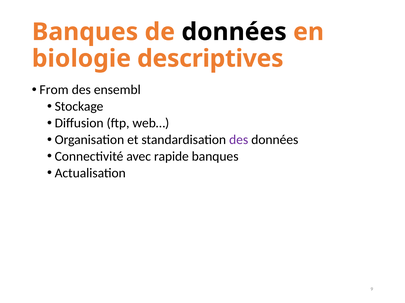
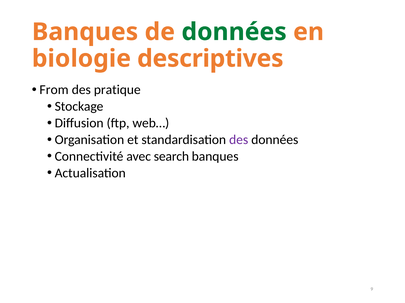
données at (234, 32) colour: black -> green
ensembl: ensembl -> pratique
rapide: rapide -> search
